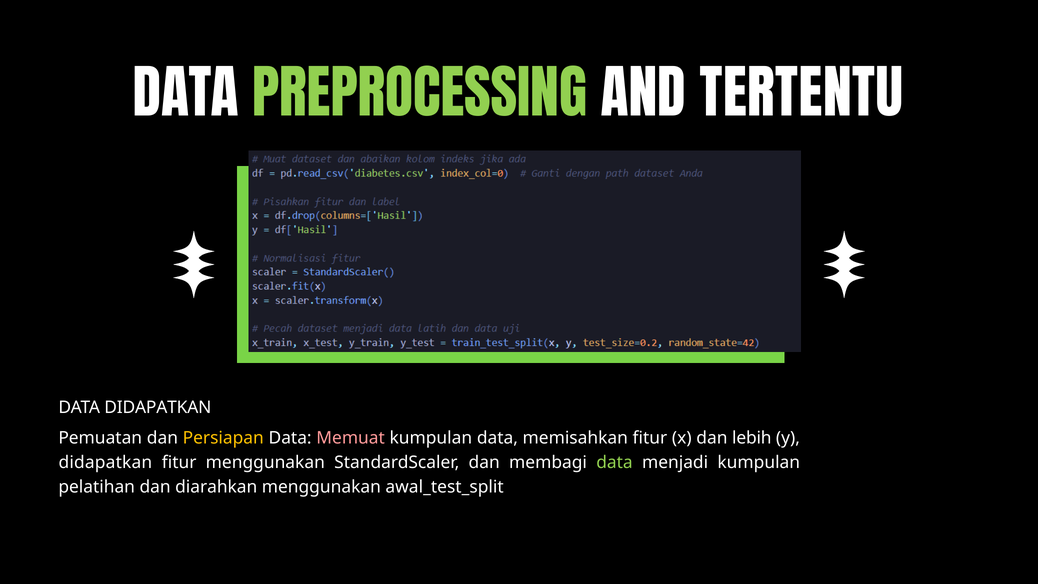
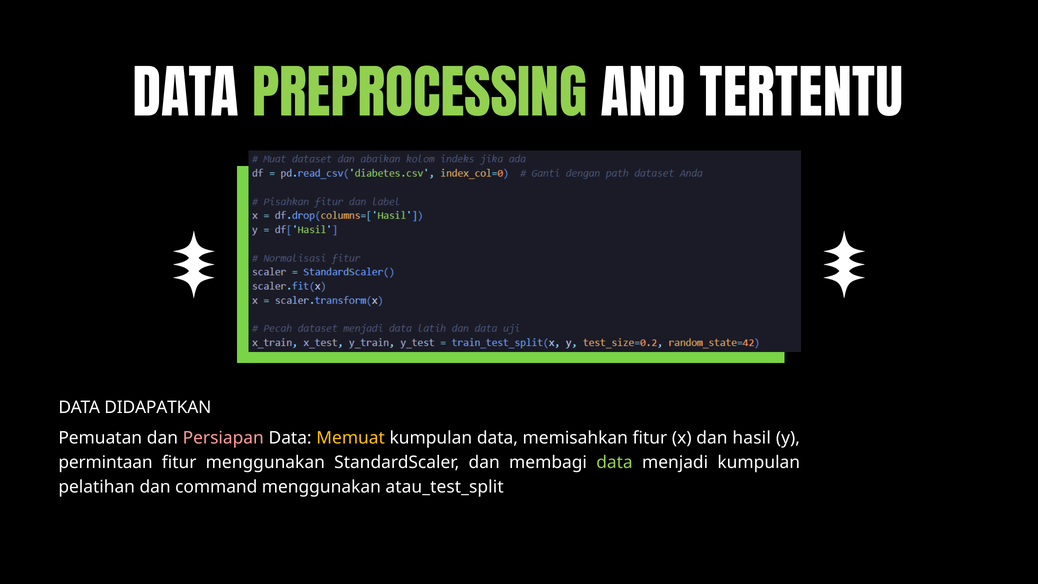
Persiapan colour: yellow -> pink
Memuat colour: pink -> yellow
lebih: lebih -> hasil
didapatkan at (105, 462): didapatkan -> permintaan
diarahkan: diarahkan -> command
awal_test_split: awal_test_split -> atau_test_split
